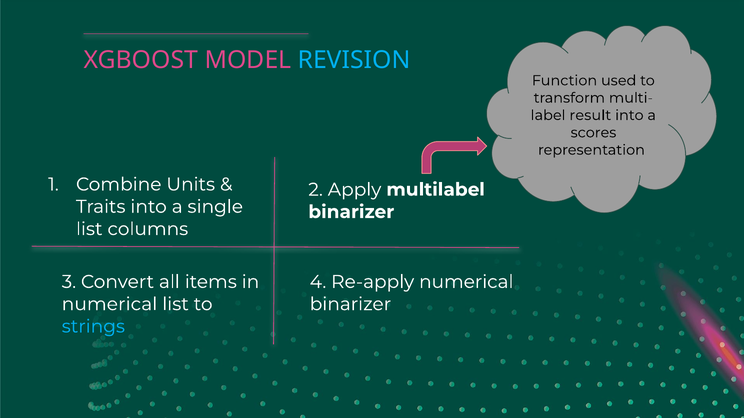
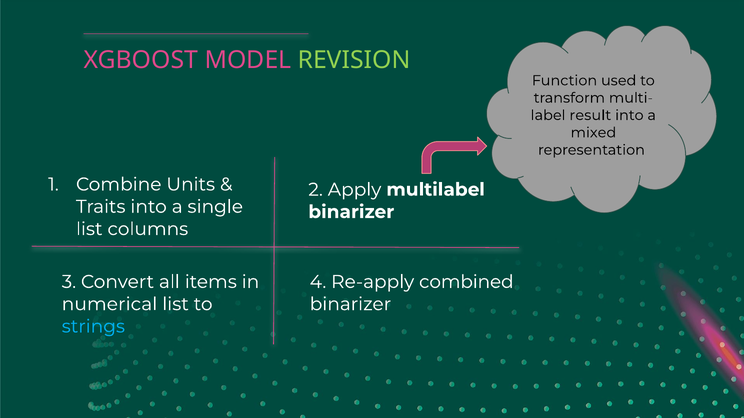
REVISION colour: light blue -> light green
scores: scores -> mixed
Re-apply numerical: numerical -> combined
